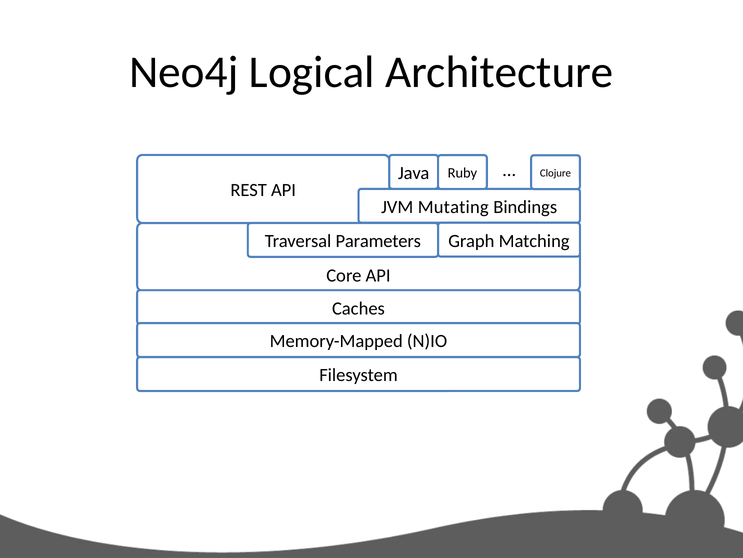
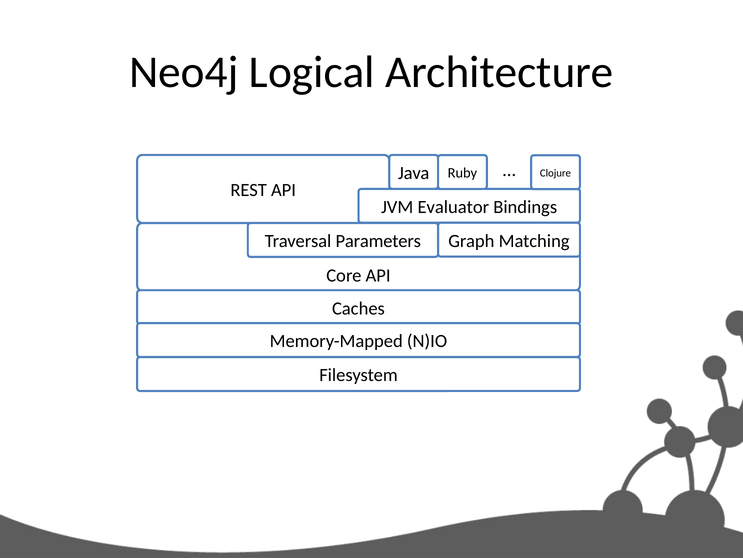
Mutating: Mutating -> Evaluator
